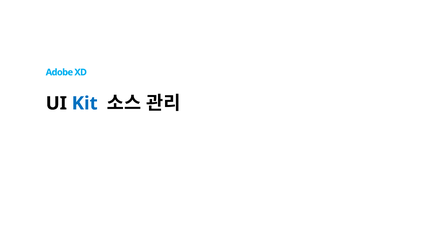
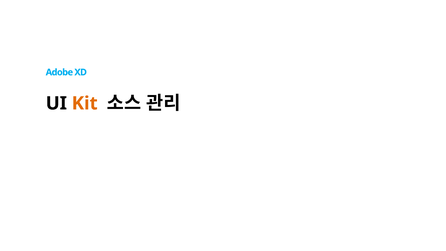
Kit colour: blue -> orange
